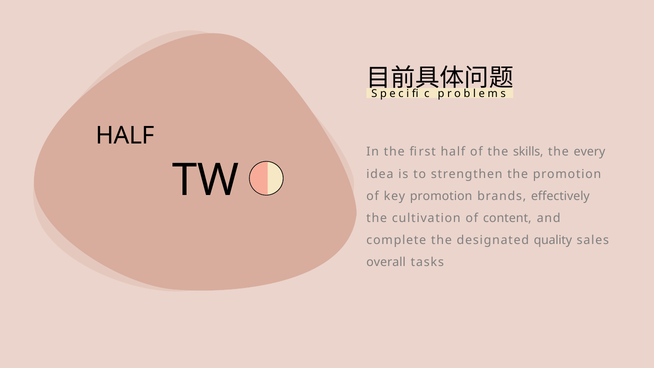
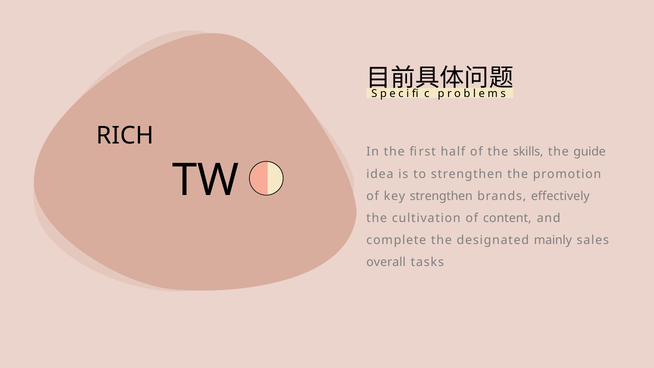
HALF at (125, 135): HALF -> RICH
every: every -> guide
key promotion: promotion -> strengthen
quality: quality -> mainly
